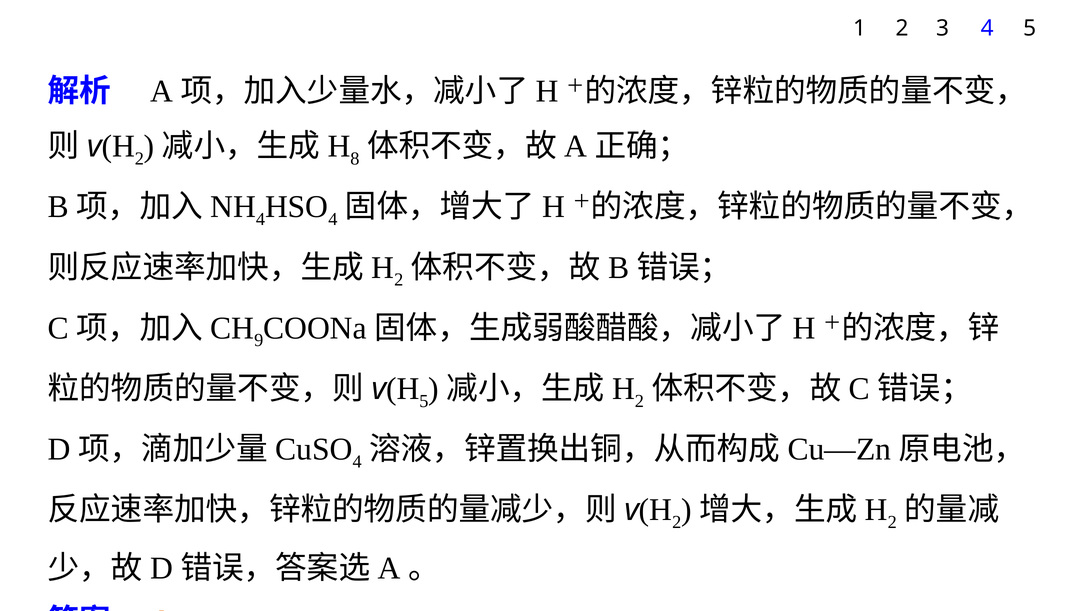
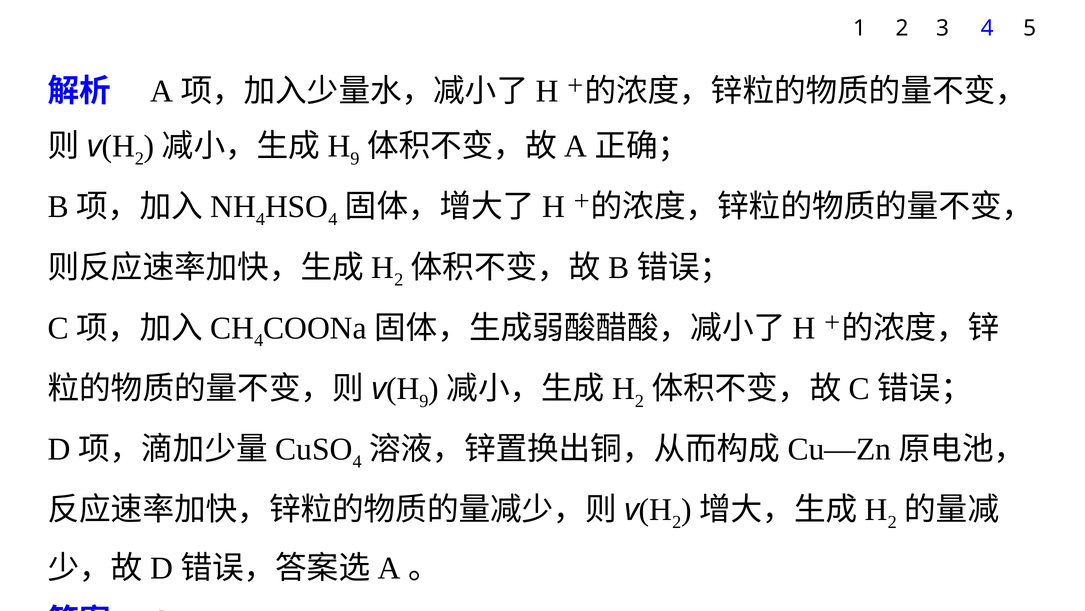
8 at (355, 159): 8 -> 9
9 at (259, 340): 9 -> 4
5 at (424, 401): 5 -> 9
